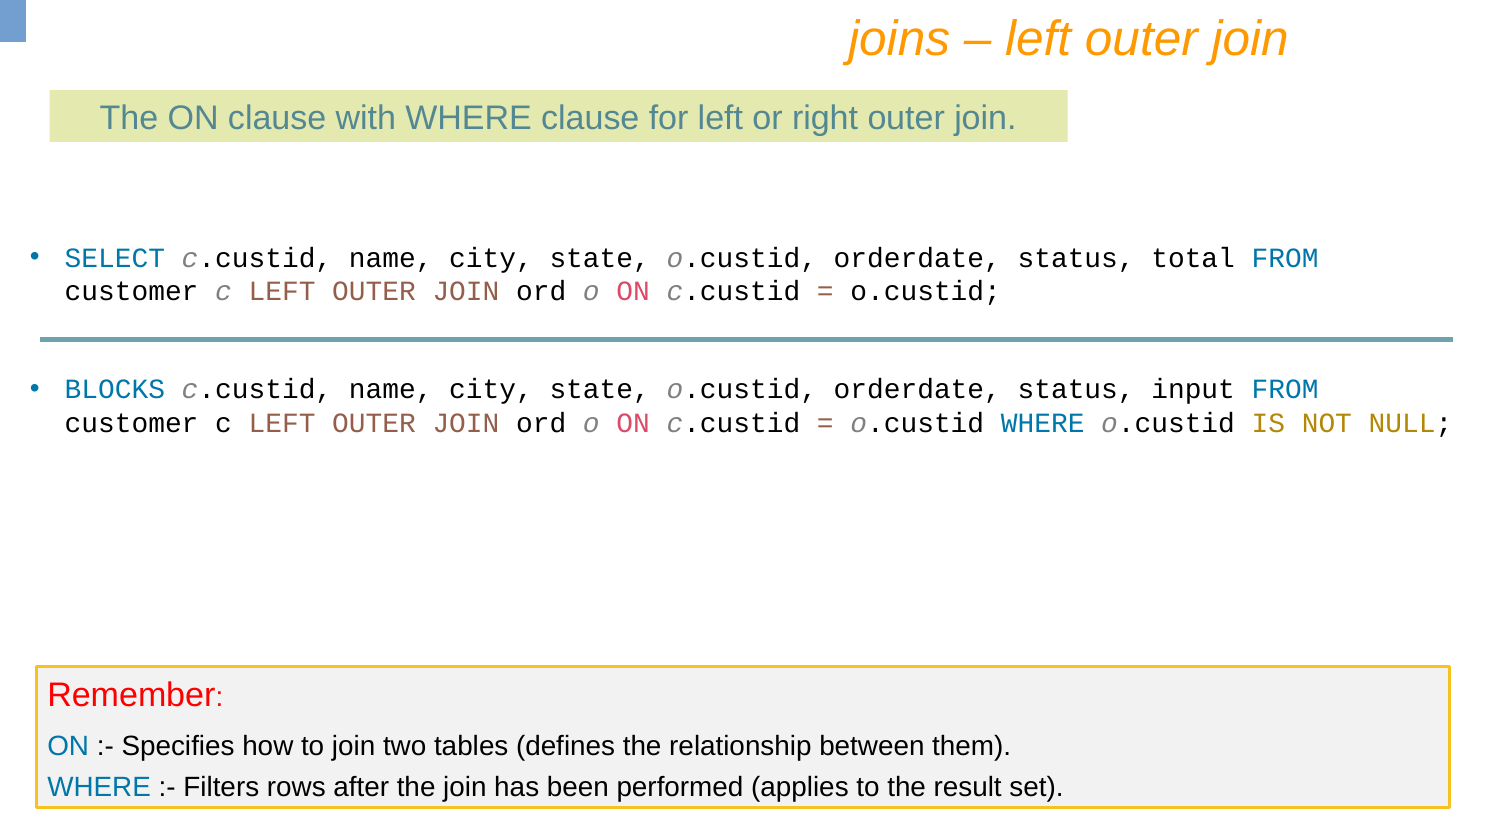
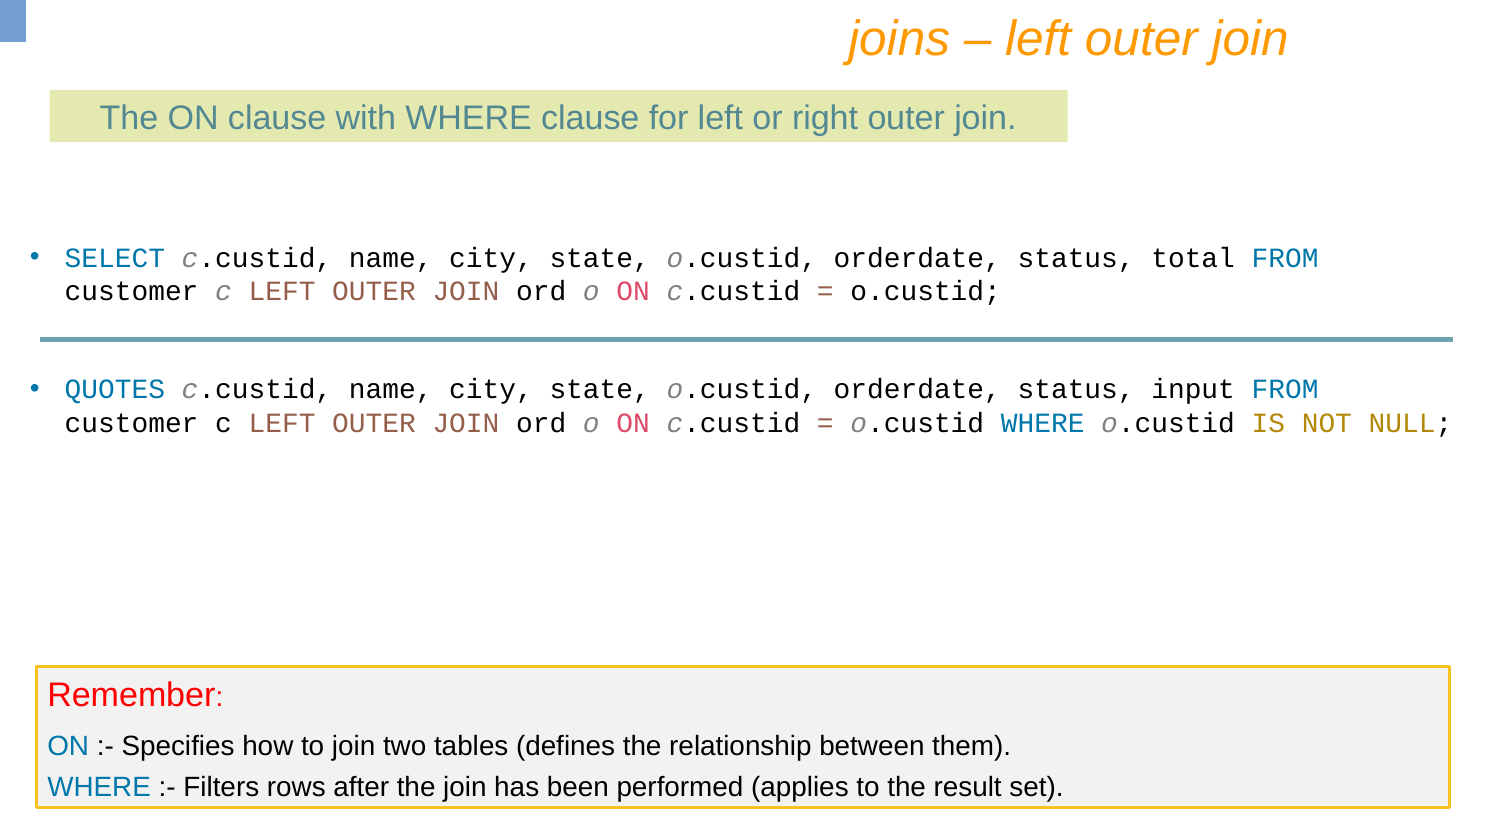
BLOCKS: BLOCKS -> QUOTES
